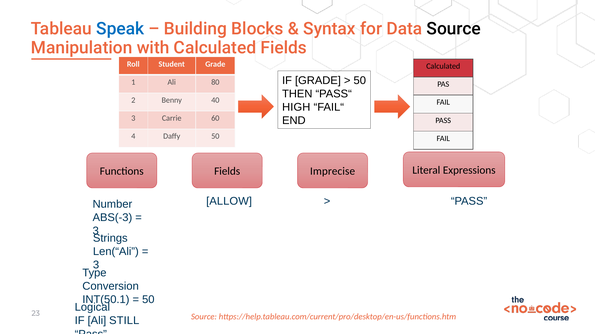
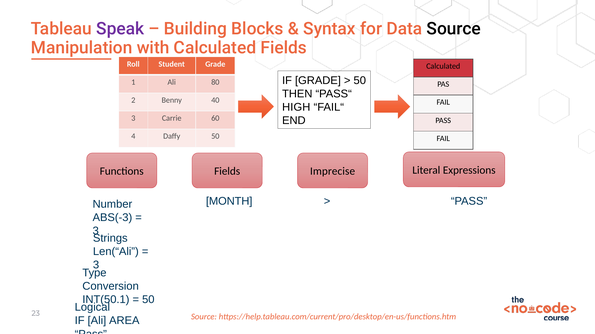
Speak colour: blue -> purple
ALLOW: ALLOW -> MONTH
STILL: STILL -> AREA
